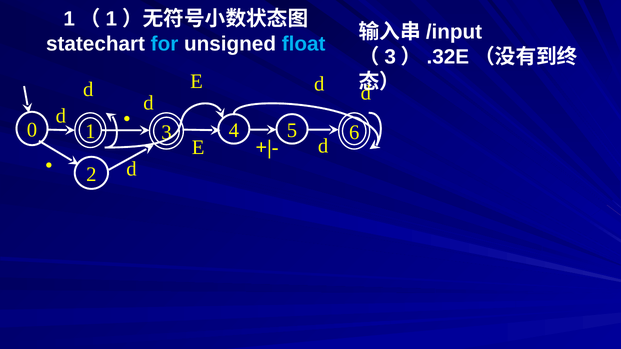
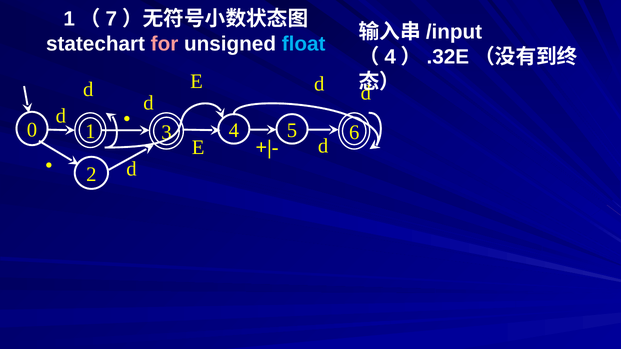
1 at (111, 19): 1 -> 7
for colour: light blue -> pink
3 at (390, 57): 3 -> 4
